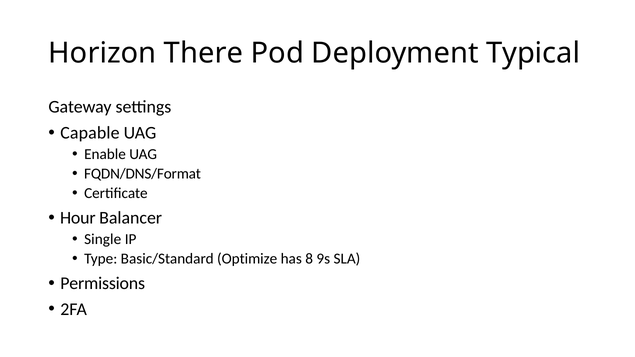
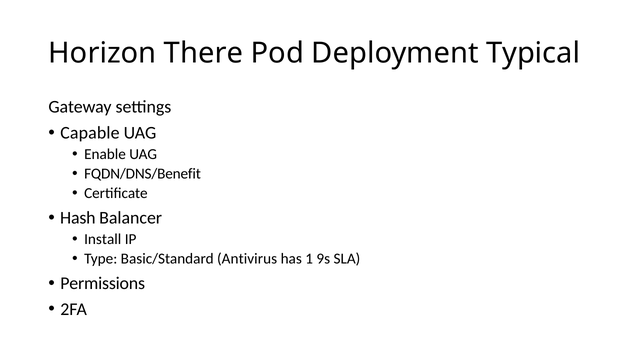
FQDN/DNS/Format: FQDN/DNS/Format -> FQDN/DNS/Benefit
Hour: Hour -> Hash
Single: Single -> Install
Optimize: Optimize -> Antivirus
8: 8 -> 1
